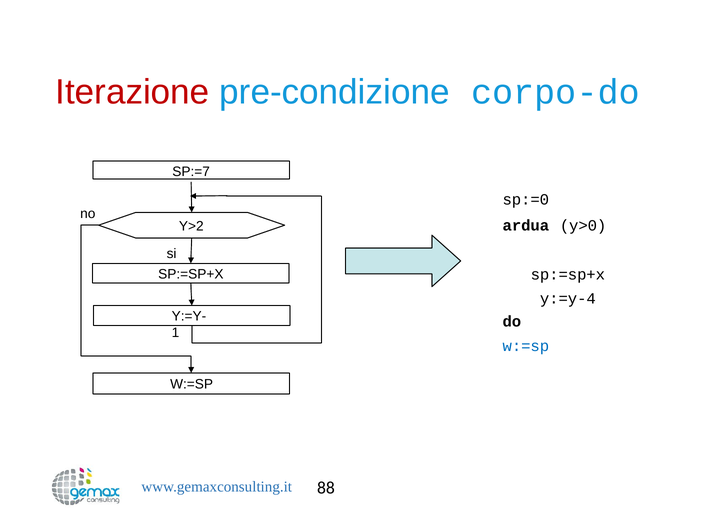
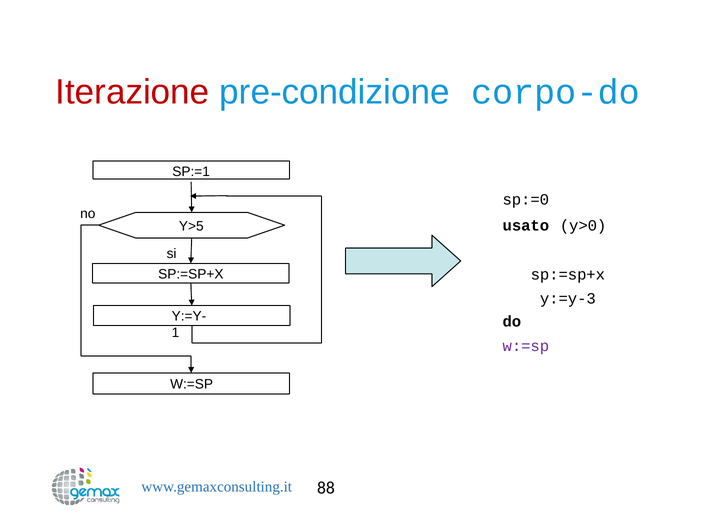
SP:=7: SP:=7 -> SP:=1
ardua: ardua -> usato
Y>2: Y>2 -> Y>5
y:=y-4: y:=y-4 -> y:=y-3
w:=sp at (526, 345) colour: blue -> purple
